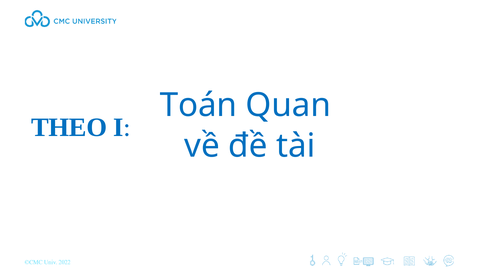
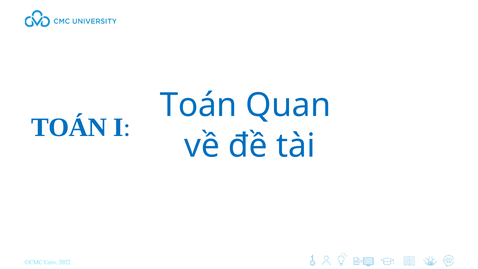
THEO at (69, 127): THEO -> TOÁN
